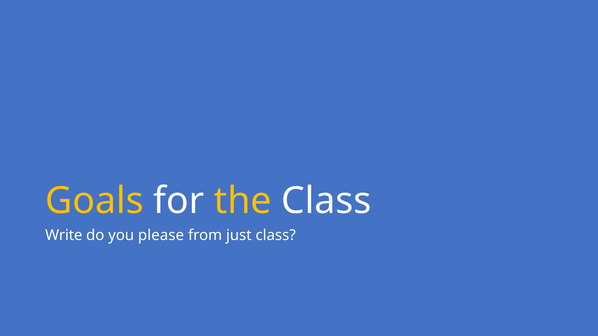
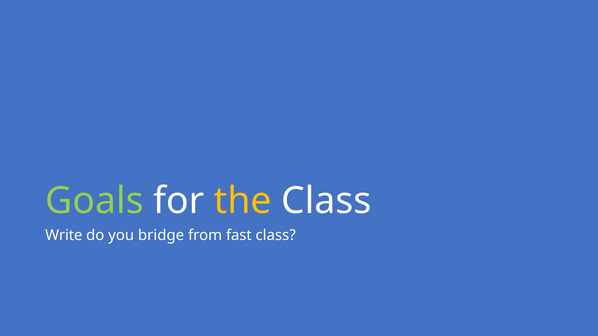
Goals colour: yellow -> light green
please: please -> bridge
just: just -> fast
